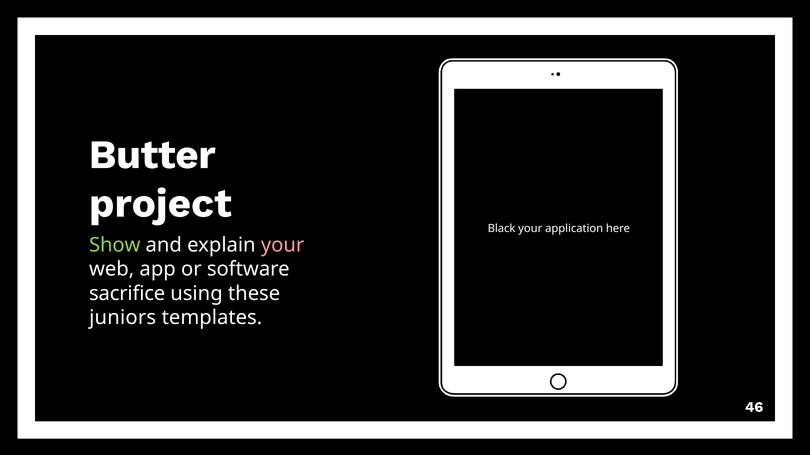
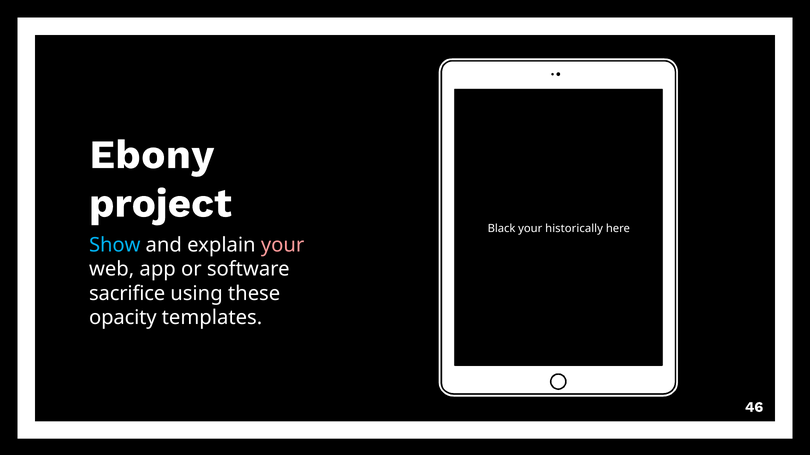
Butter: Butter -> Ebony
application: application -> historically
Show colour: light green -> light blue
juniors: juniors -> opacity
